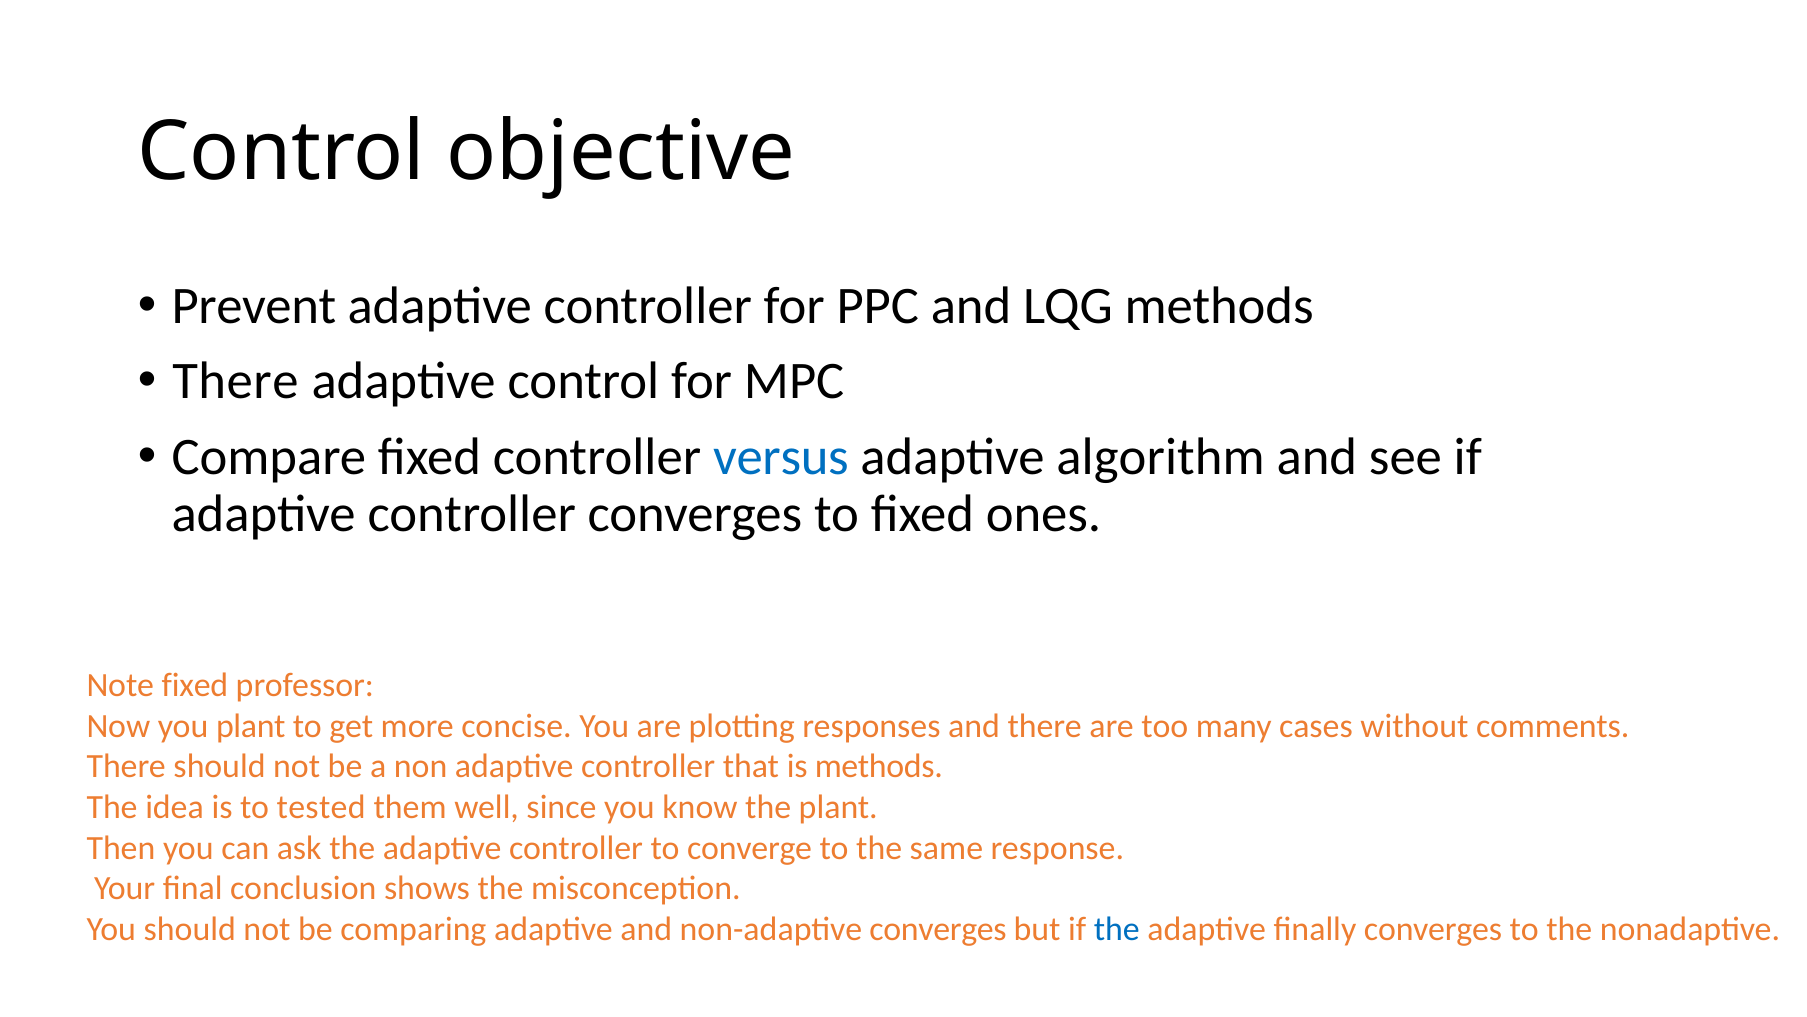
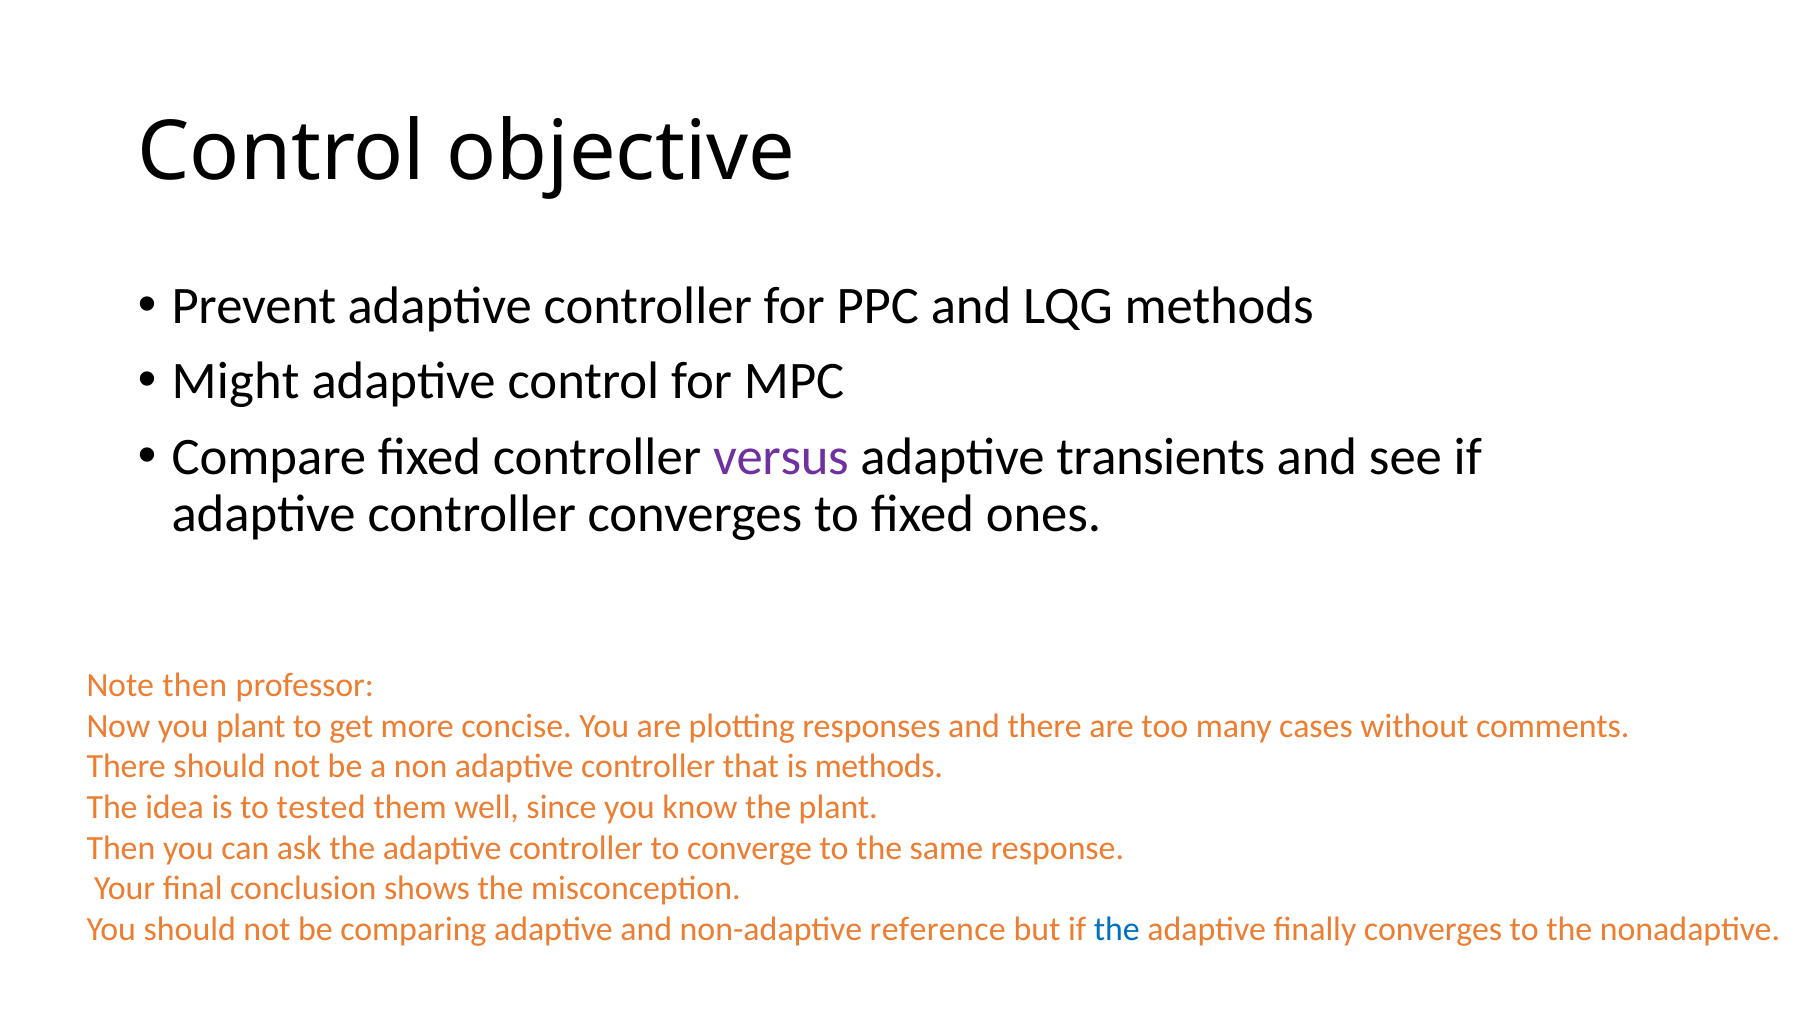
There at (235, 381): There -> Might
versus colour: blue -> purple
algorithm: algorithm -> transients
Note fixed: fixed -> then
non-adaptive converges: converges -> reference
